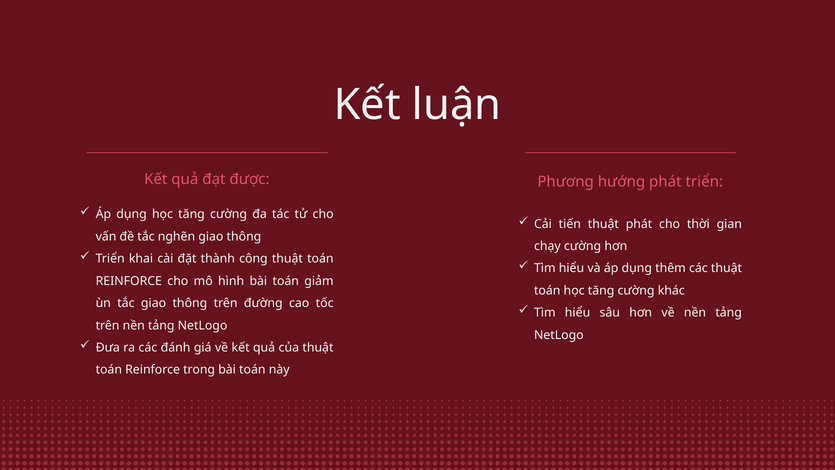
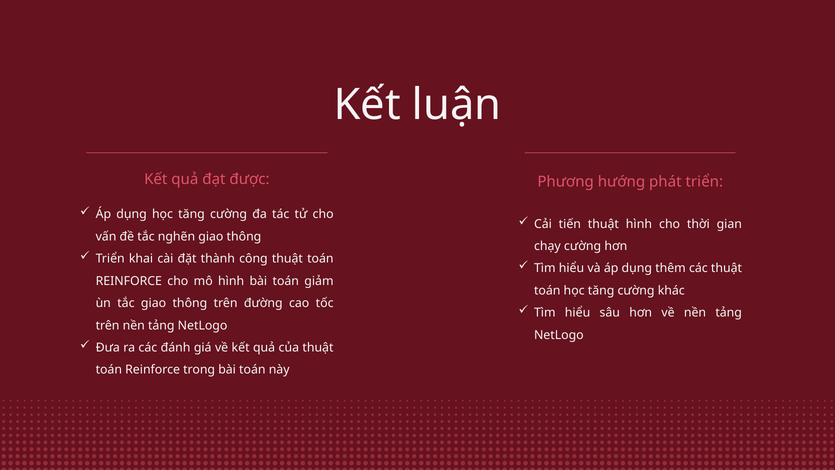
thuật phát: phát -> hình
